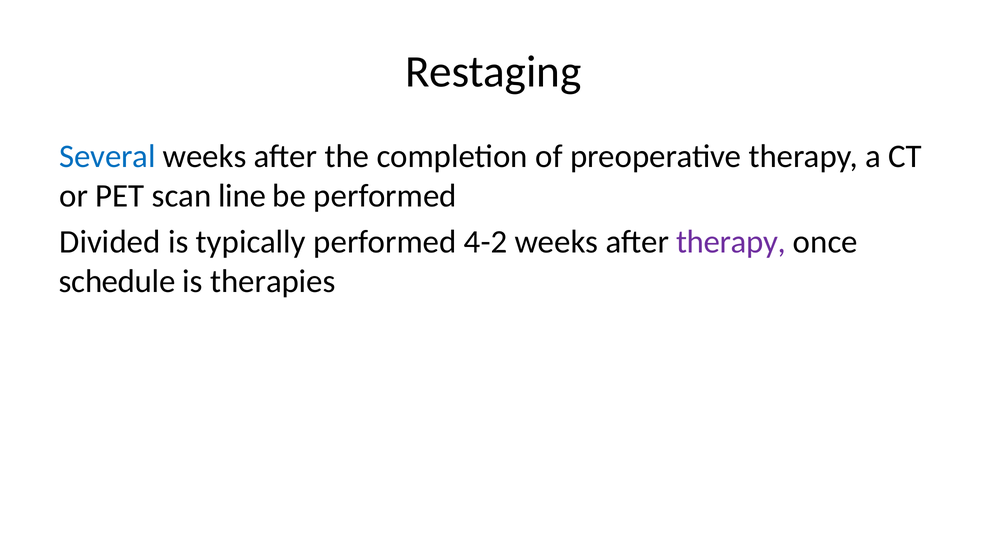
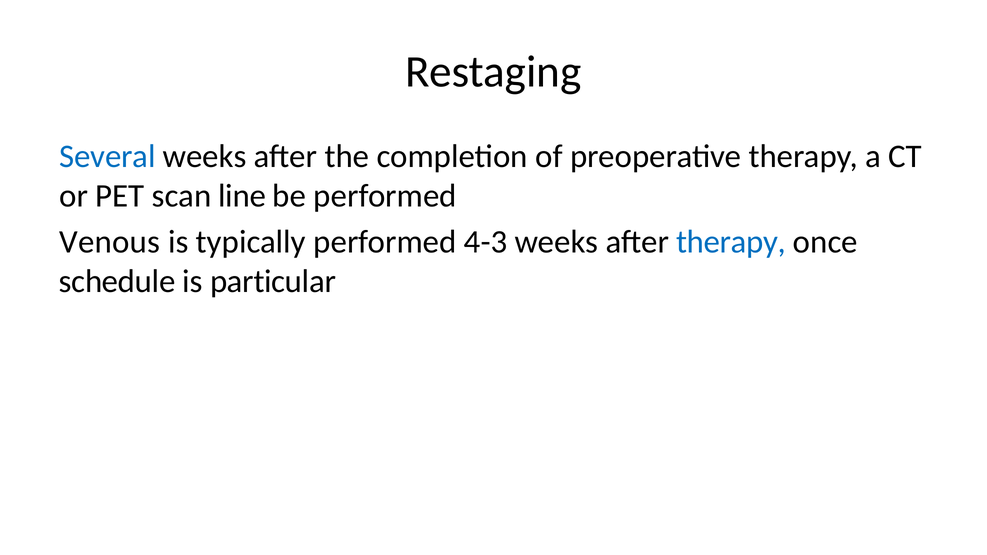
Divided: Divided -> Venous
4-2: 4-2 -> 4-3
therapy at (731, 242) colour: purple -> blue
therapies: therapies -> particular
